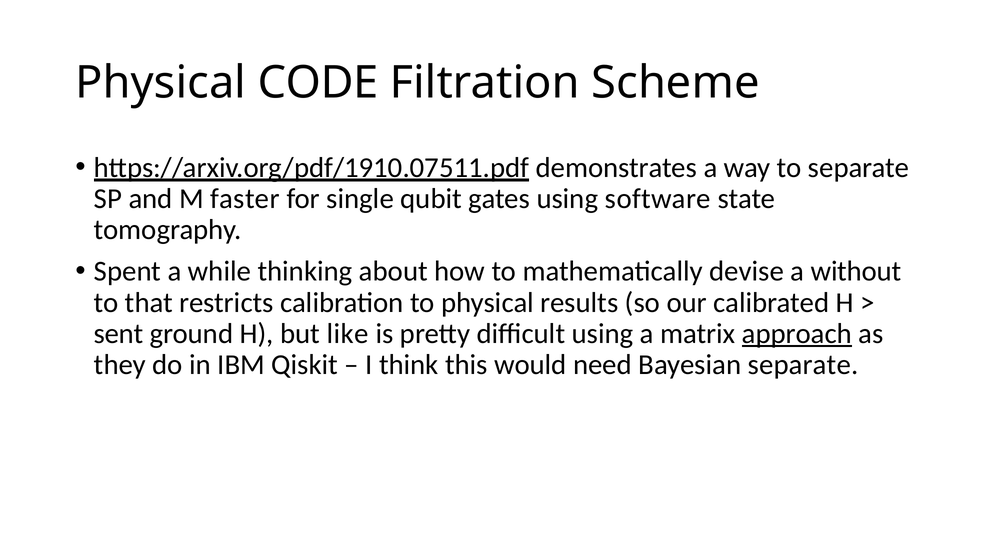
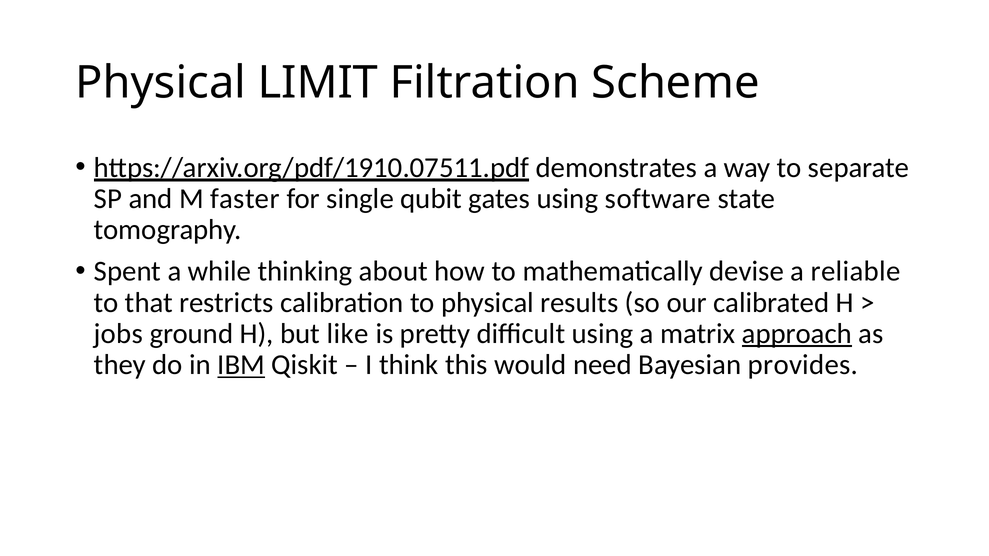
CODE: CODE -> LIMIT
without: without -> reliable
sent: sent -> jobs
IBM underline: none -> present
Bayesian separate: separate -> provides
